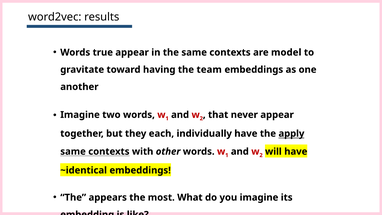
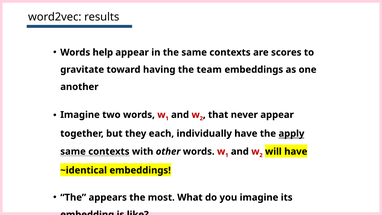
true: true -> help
model: model -> scores
